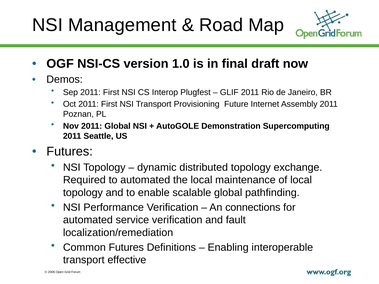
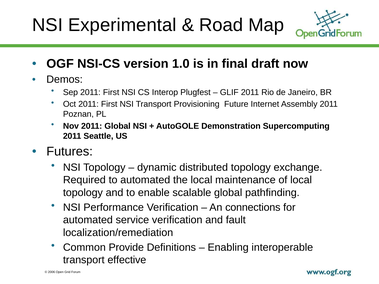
Management: Management -> Experimental
Common Futures: Futures -> Provide
